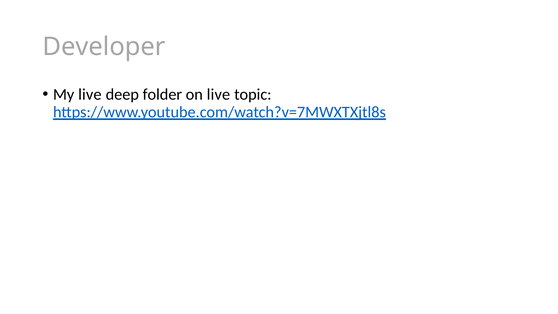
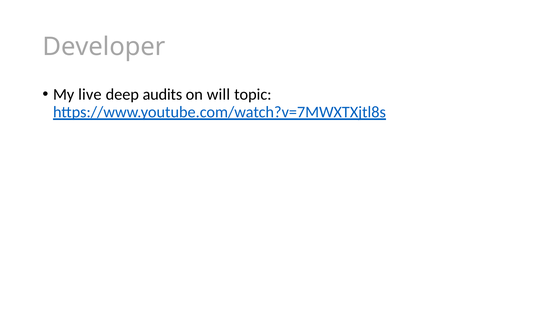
folder: folder -> audits
on live: live -> will
